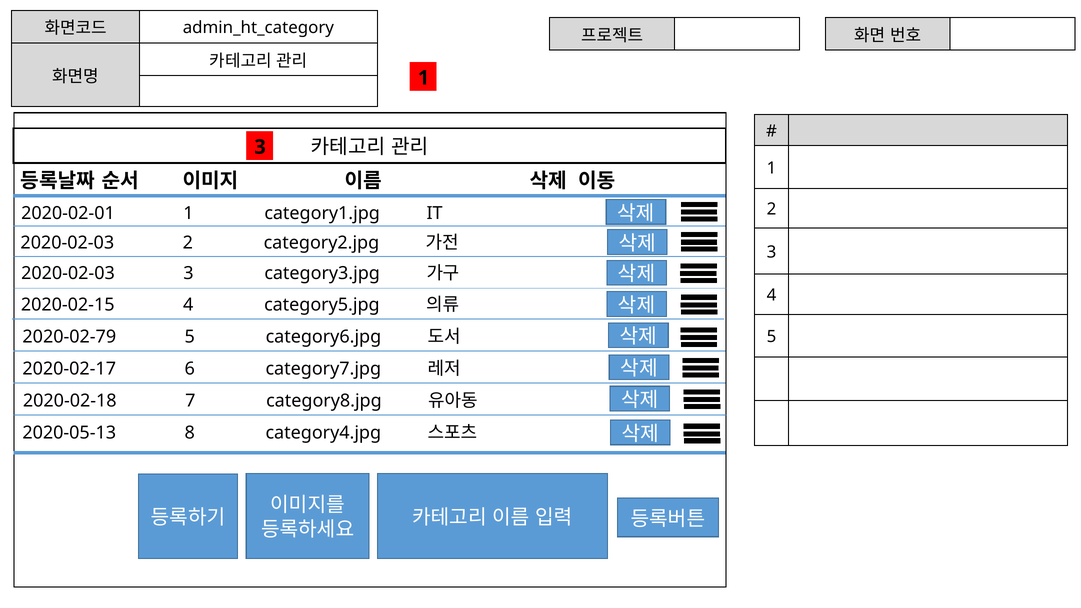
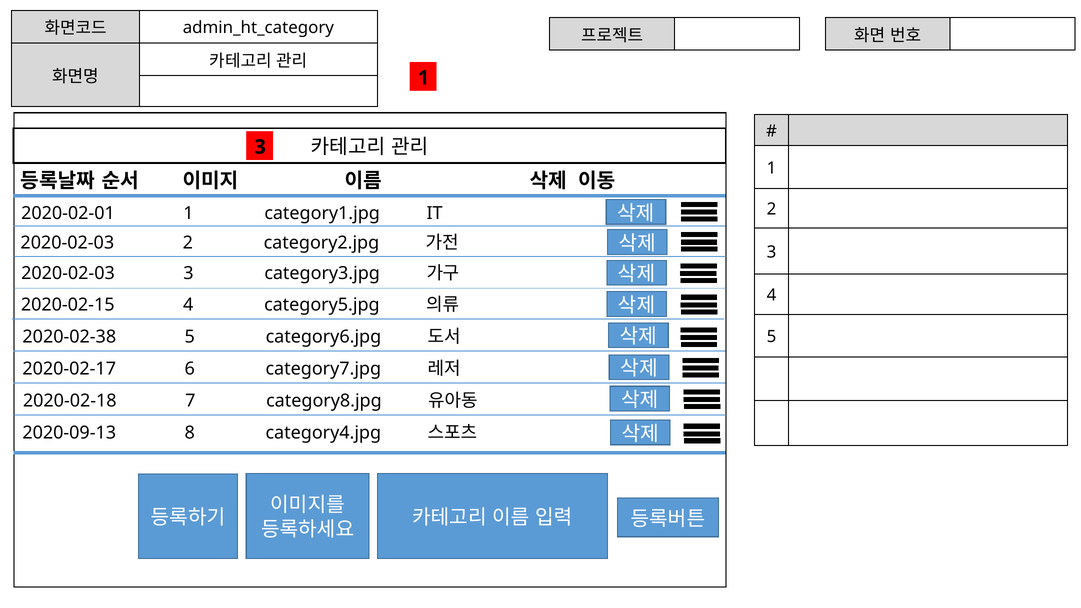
2020-02-79: 2020-02-79 -> 2020-02-38
2020-05-13: 2020-05-13 -> 2020-09-13
